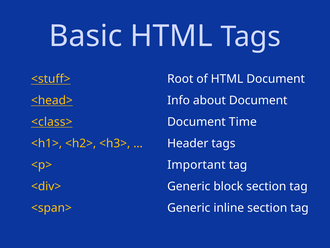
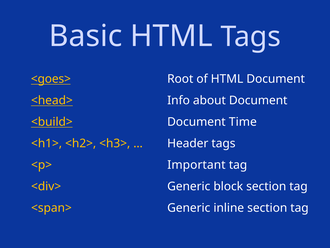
<stuff>: <stuff> -> <goes>
<class>: <class> -> <build>
